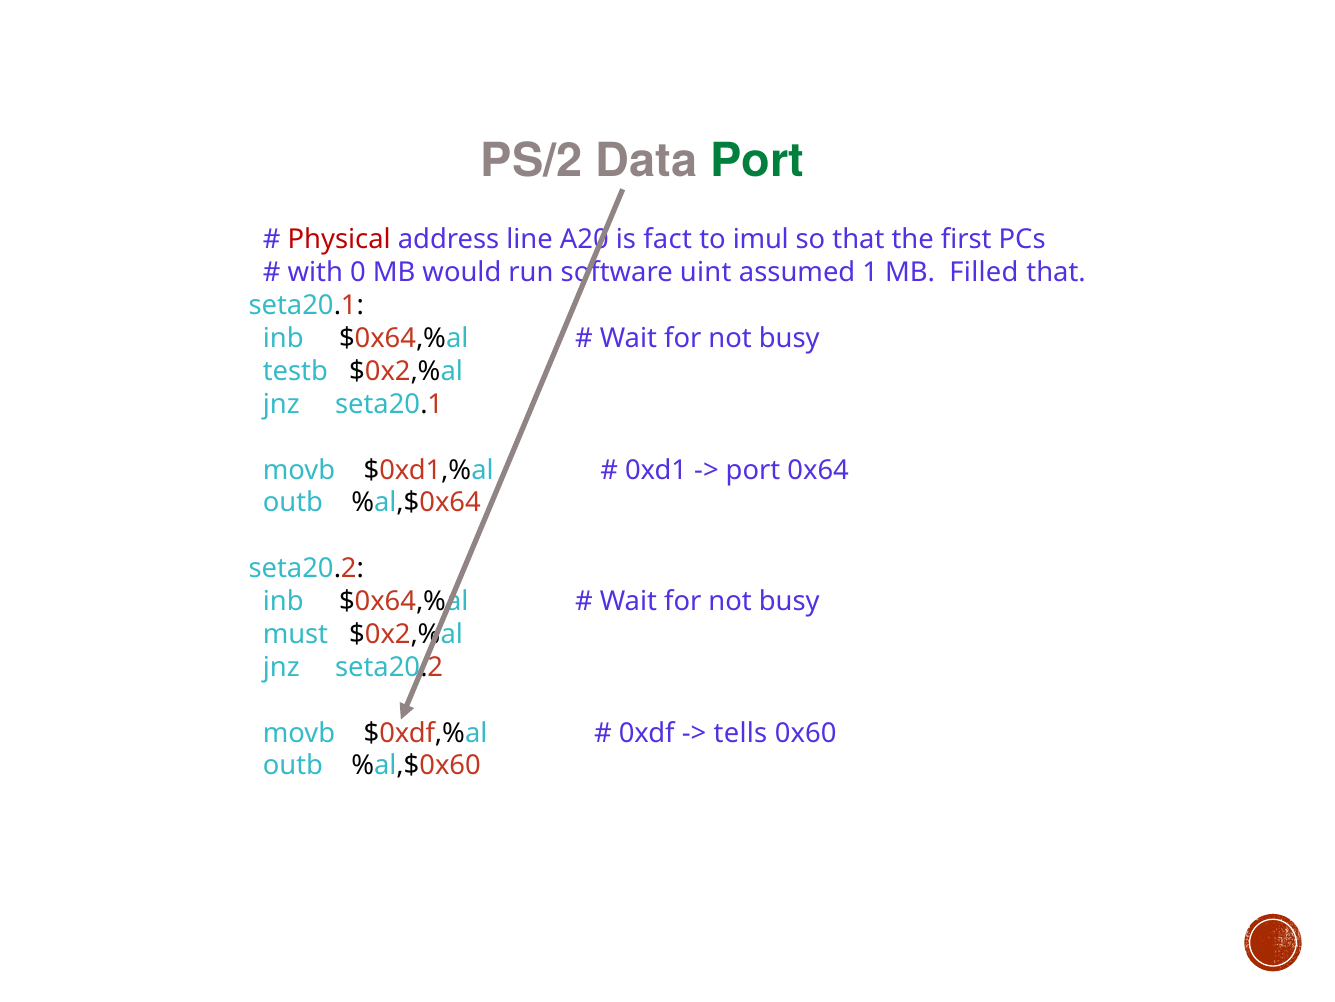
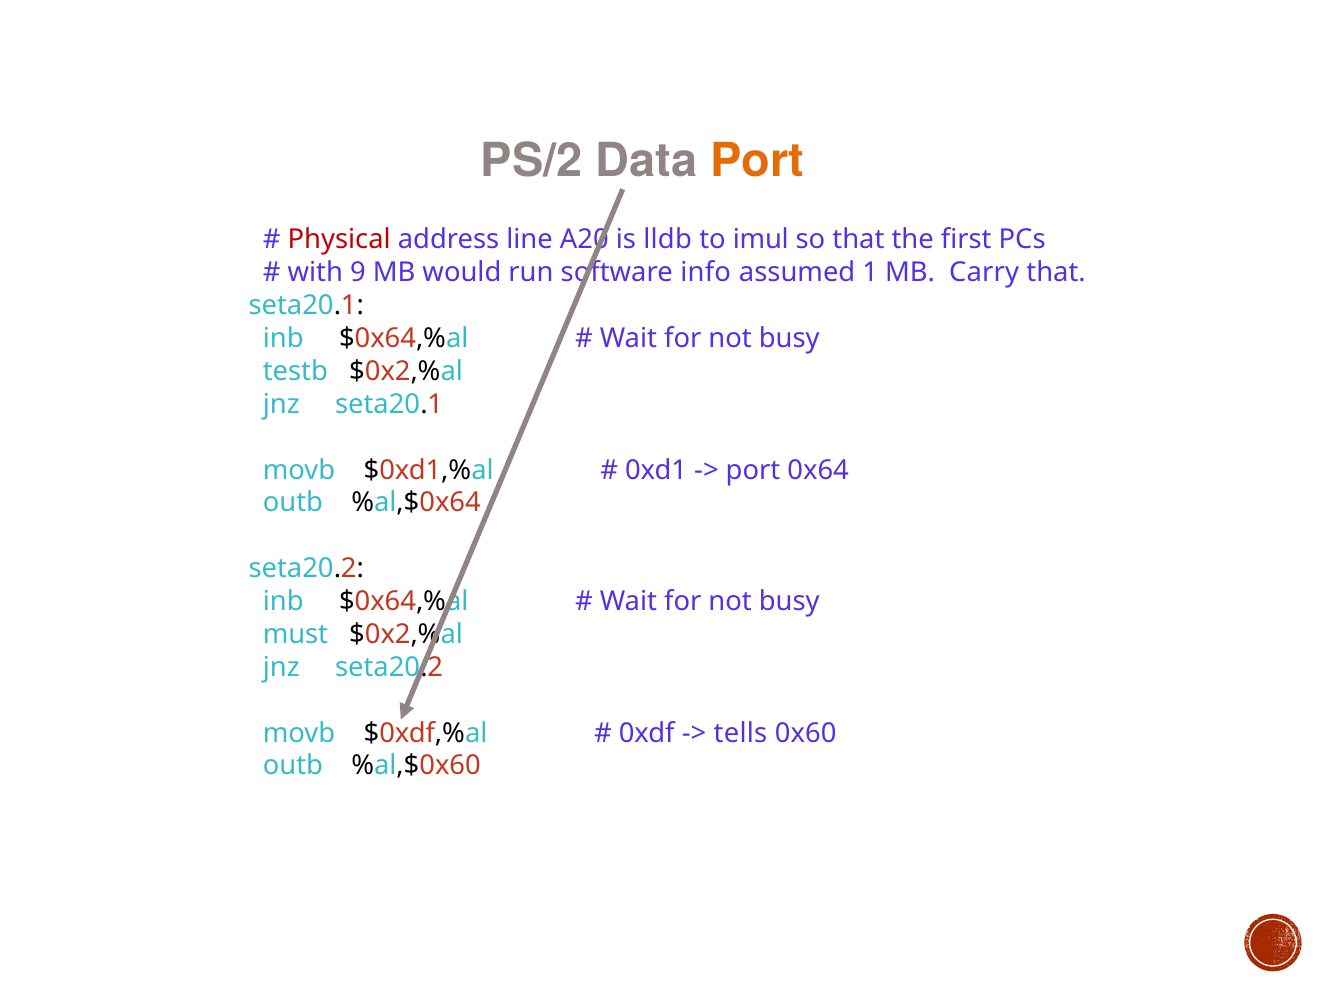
Port at (757, 161) colour: green -> orange
fact: fact -> lldb
0: 0 -> 9
uint: uint -> info
Filled: Filled -> Carry
